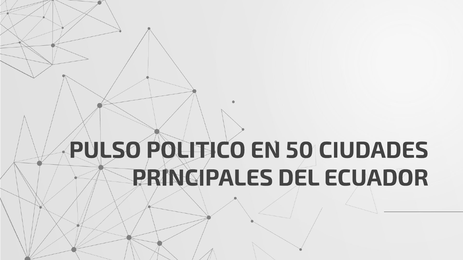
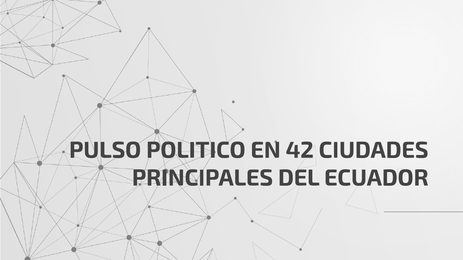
50: 50 -> 42
